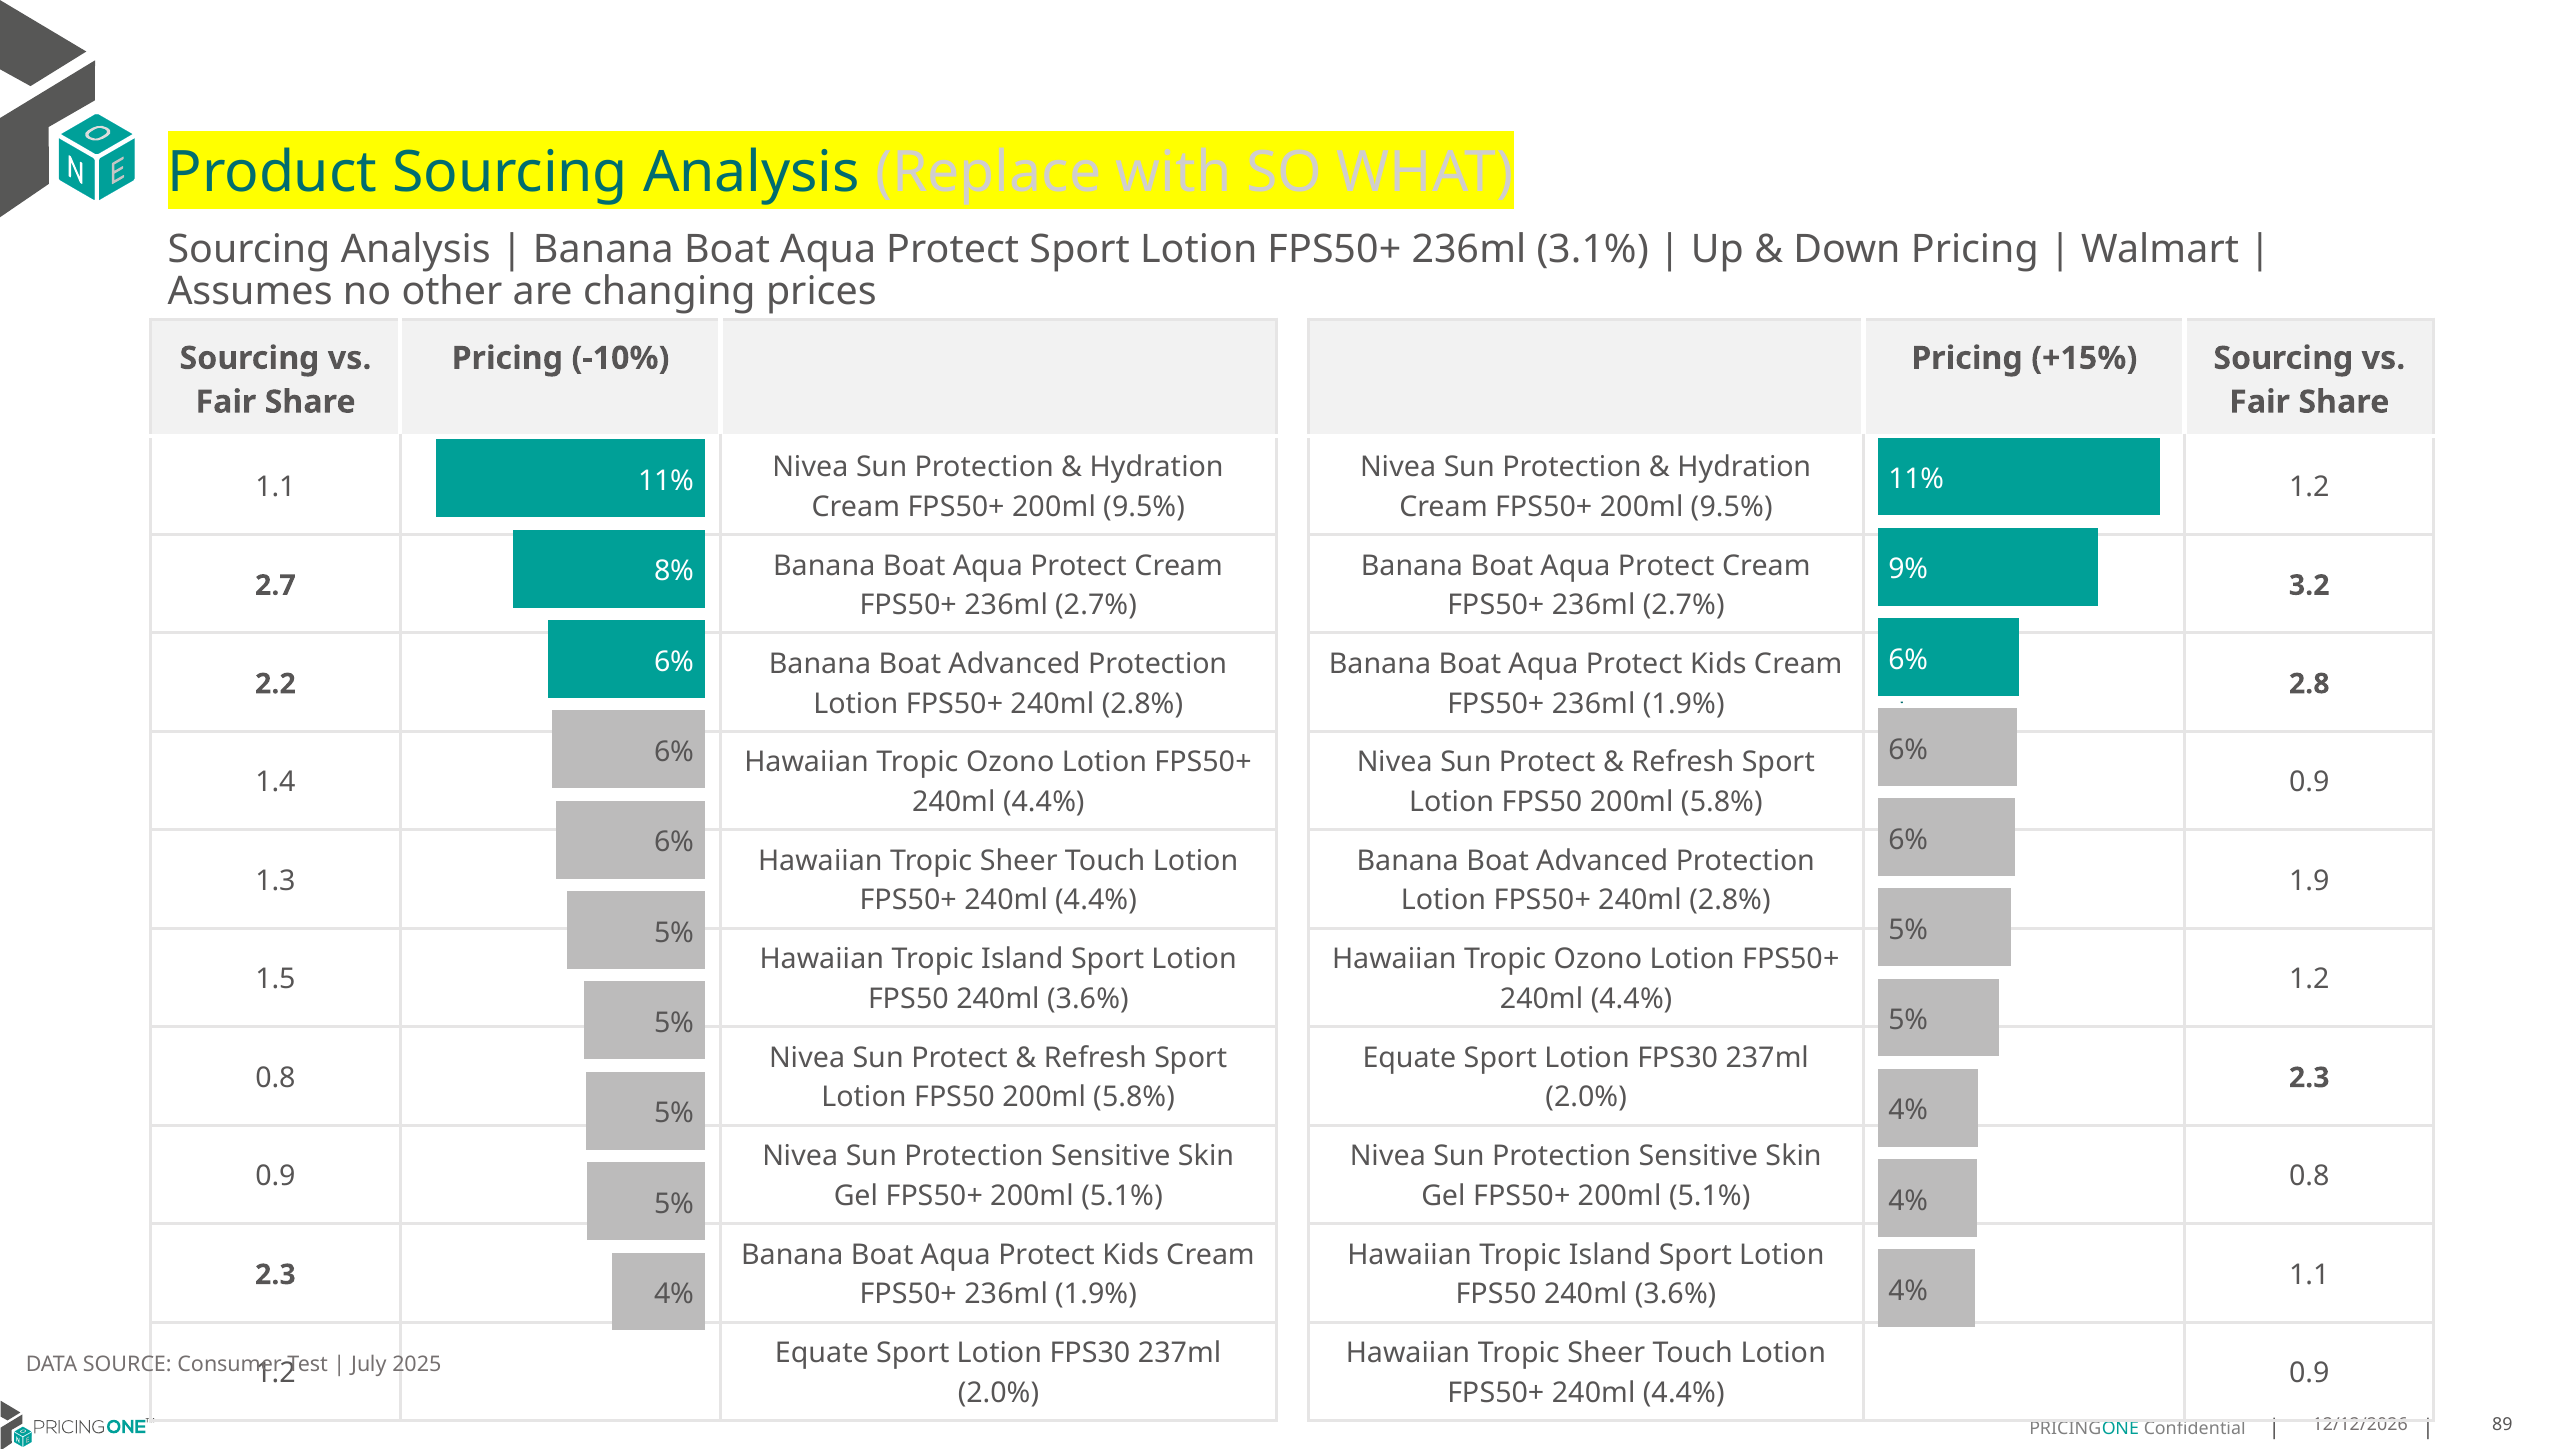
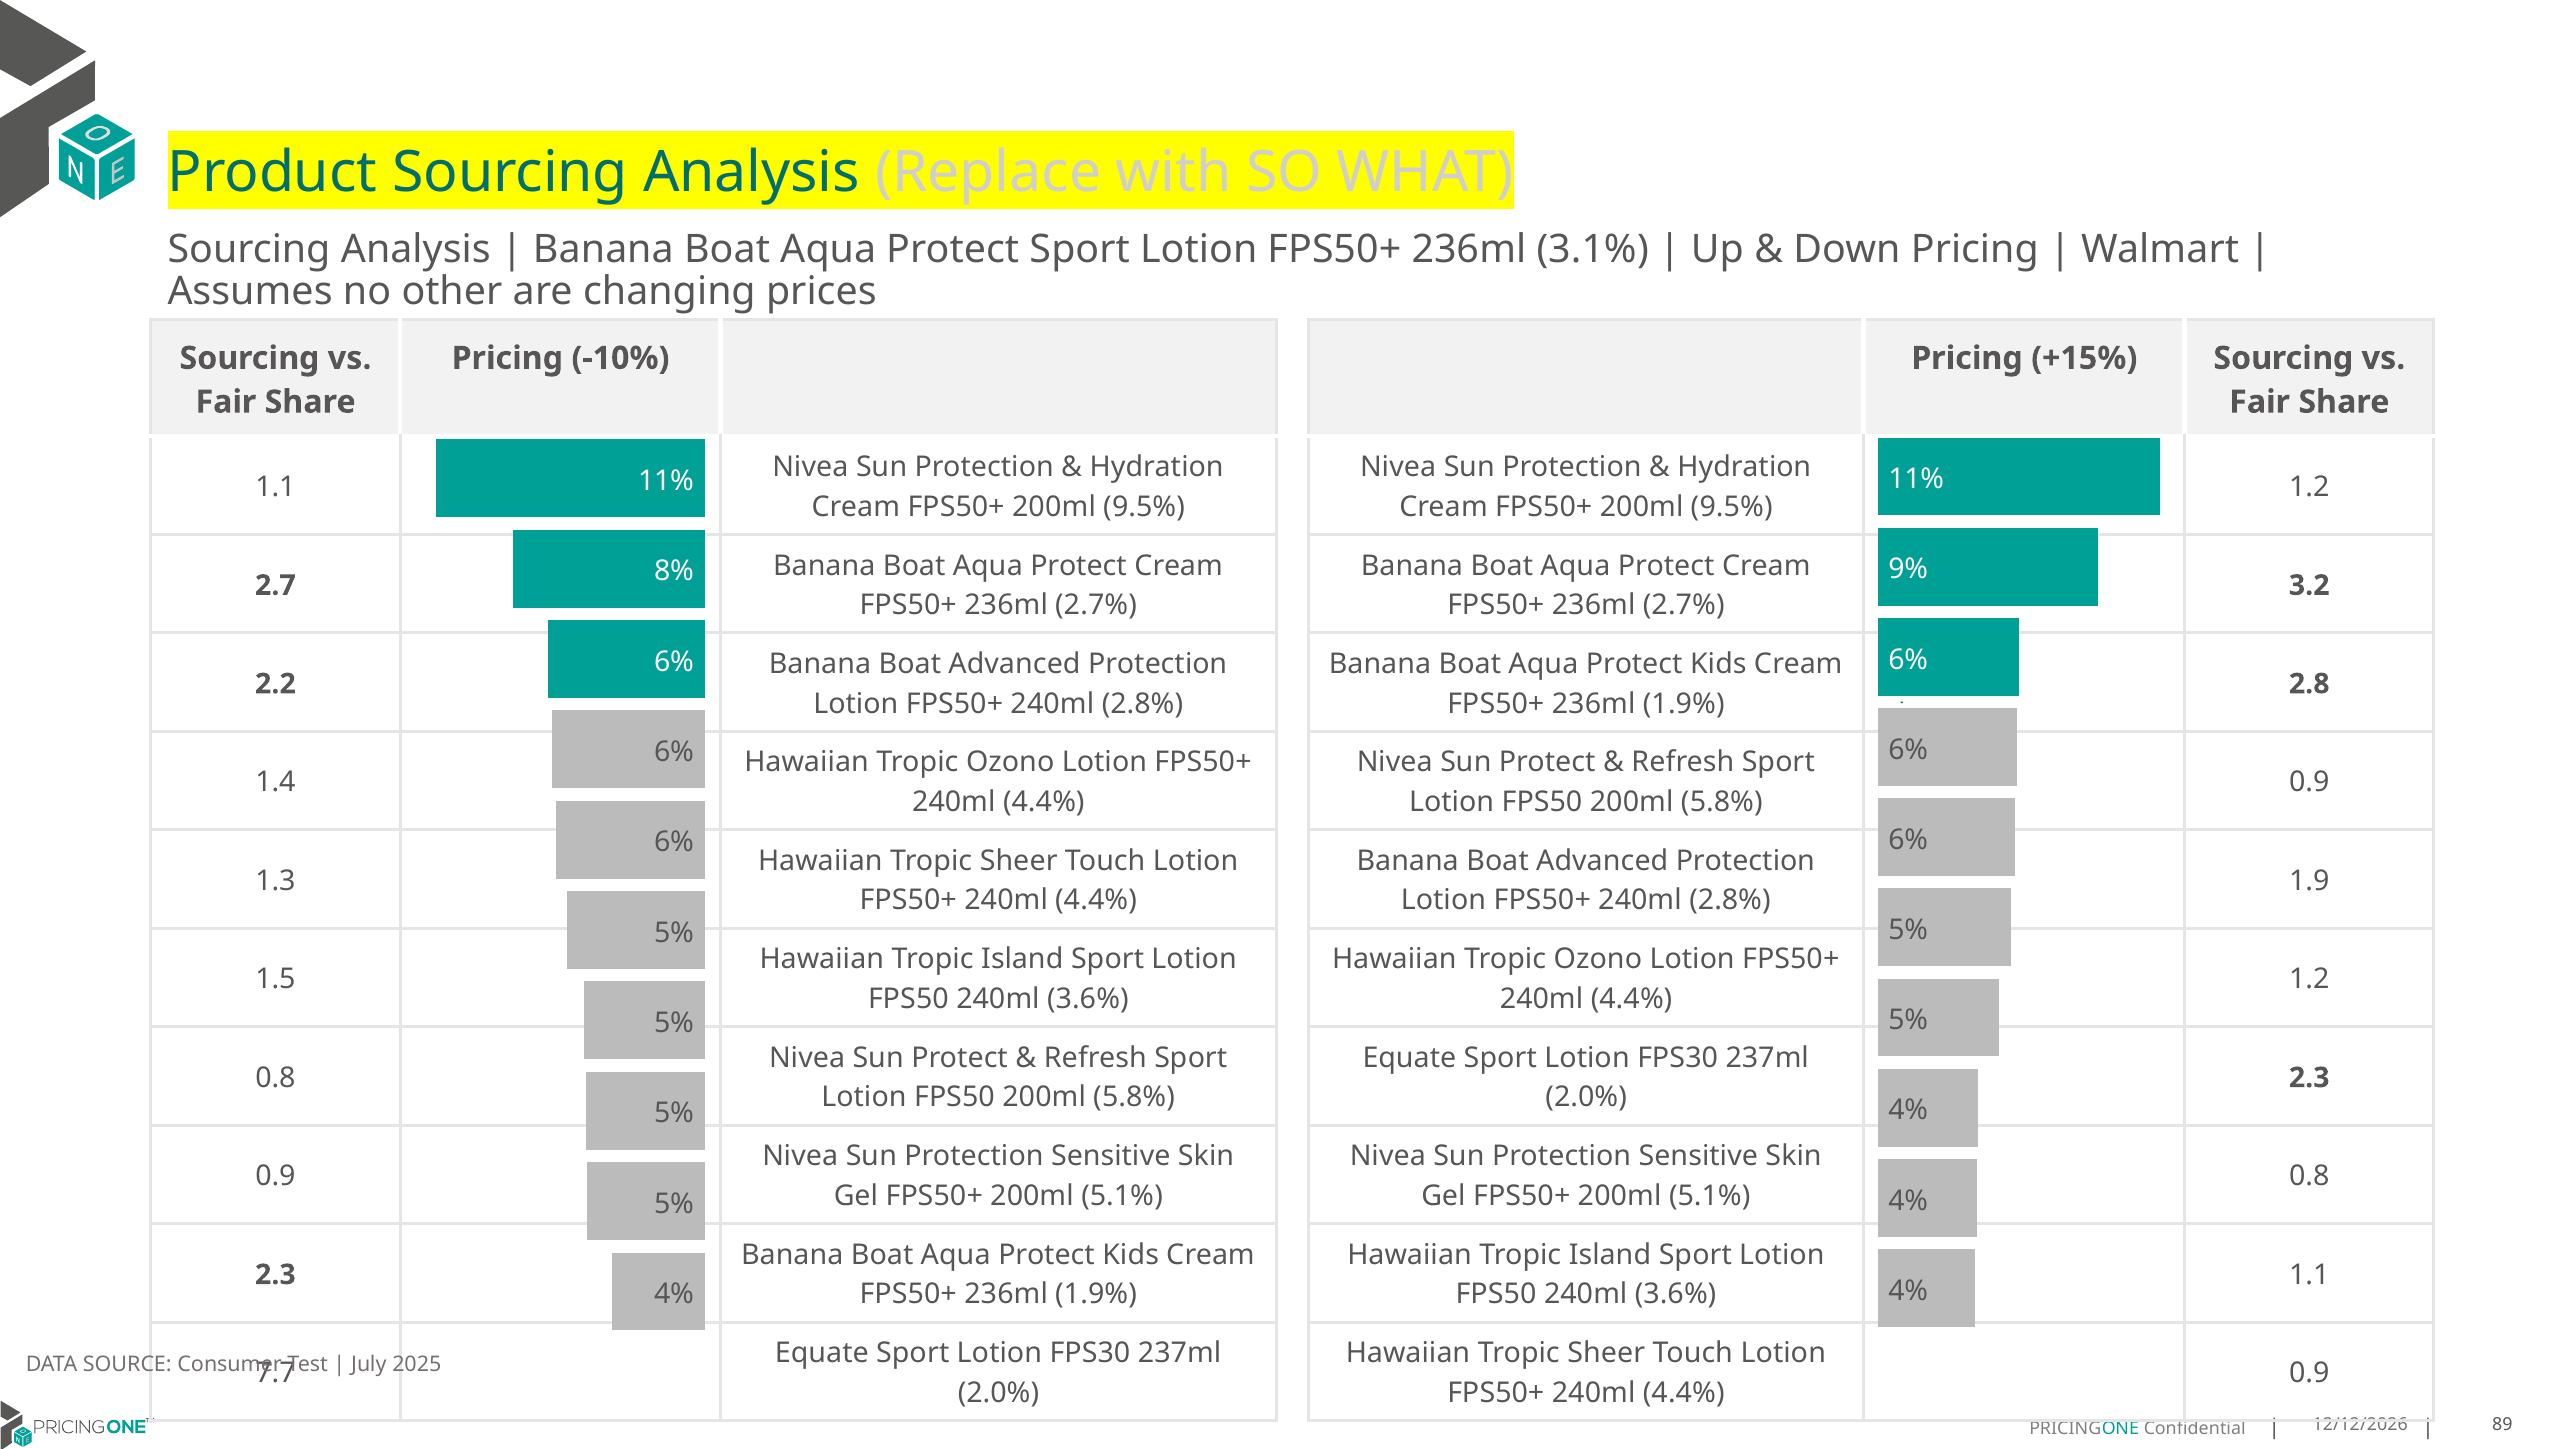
1.2 at (275, 1373): 1.2 -> 7.7
